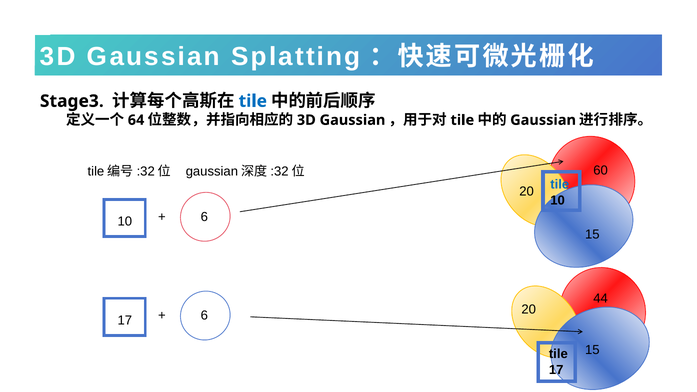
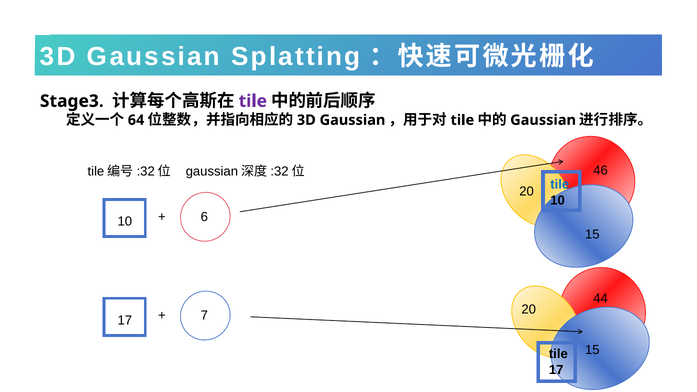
tile at (253, 101) colour: blue -> purple
60: 60 -> 46
17 6: 6 -> 7
